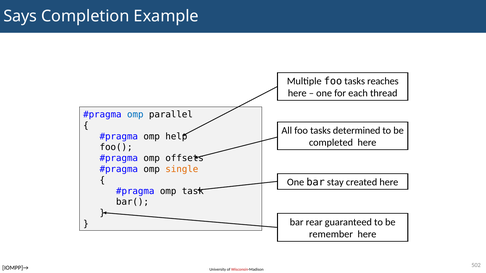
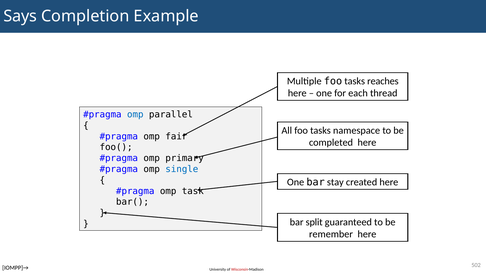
determined: determined -> namespace
help: help -> fair
offsets: offsets -> primary
single colour: orange -> blue
rear: rear -> split
